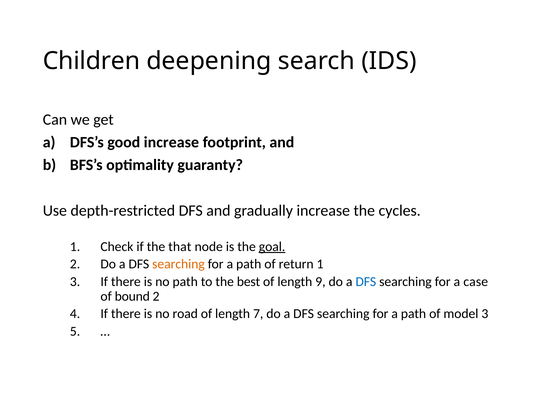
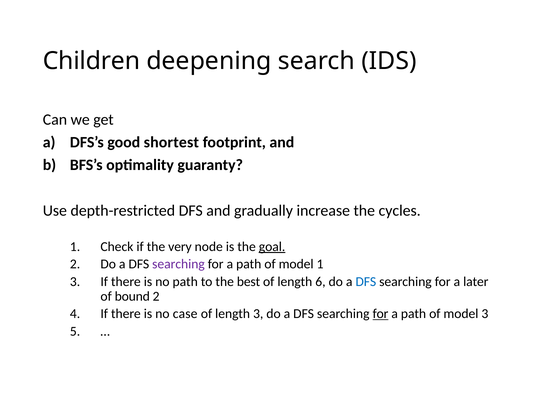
good increase: increase -> shortest
that: that -> very
searching at (178, 264) colour: orange -> purple
return at (296, 264): return -> model
9: 9 -> 6
case: case -> later
road: road -> case
length 7: 7 -> 3
for at (380, 314) underline: none -> present
